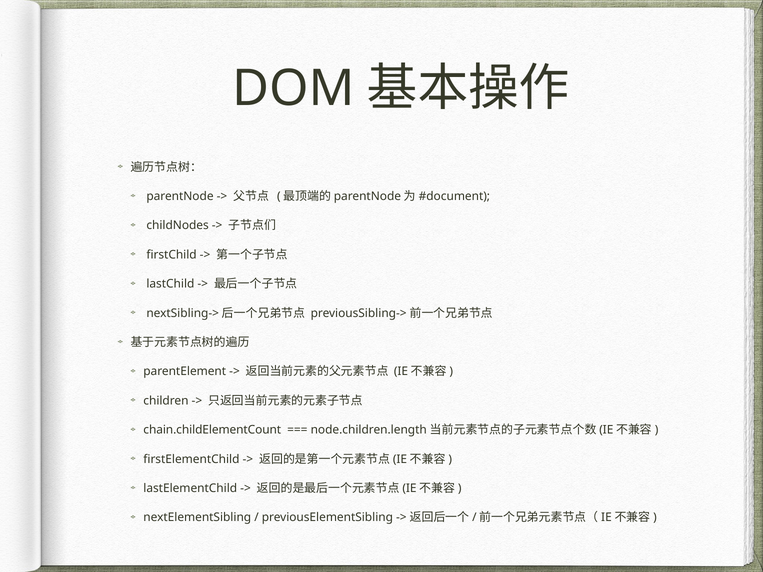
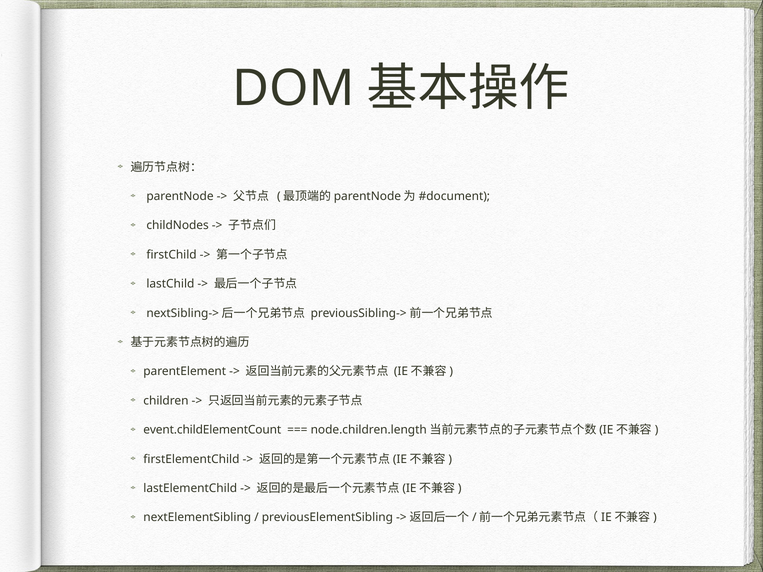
chain.childElementCount: chain.childElementCount -> event.childElementCount
